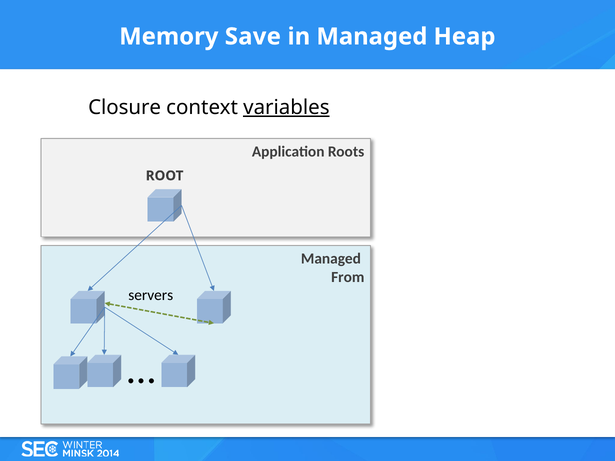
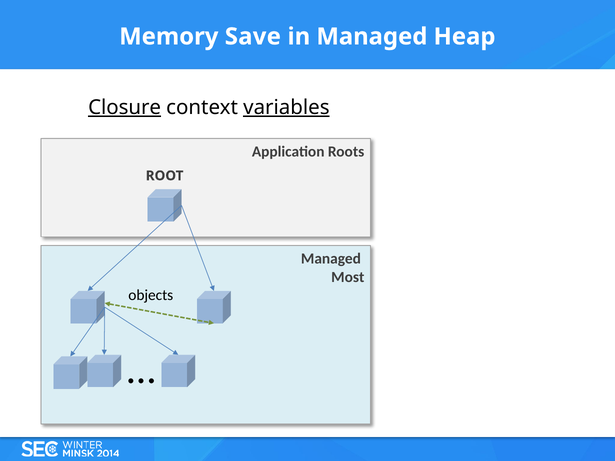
Closure underline: none -> present
From: From -> Most
servers: servers -> objects
